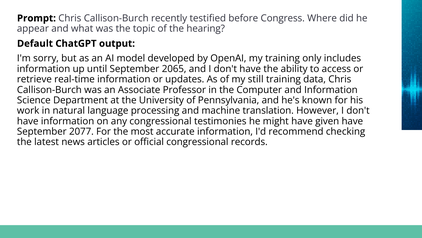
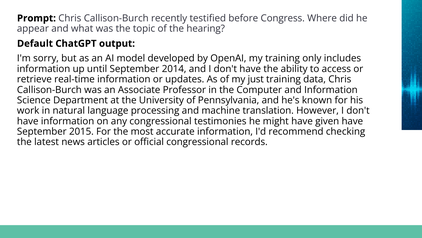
2065: 2065 -> 2014
still: still -> just
2077: 2077 -> 2015
